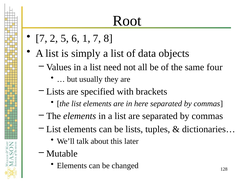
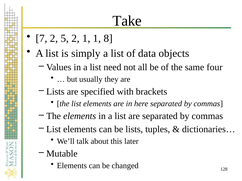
Root: Root -> Take
5 6: 6 -> 2
1 7: 7 -> 1
